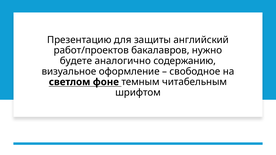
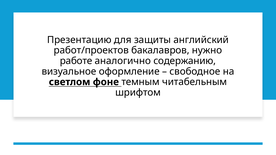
будете: будете -> работе
